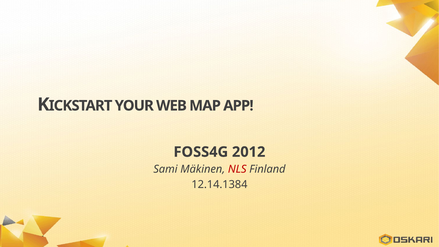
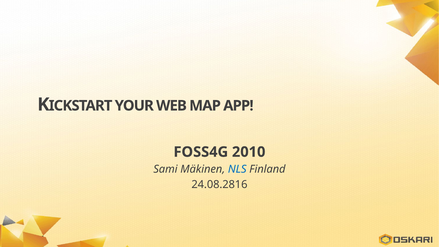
2012: 2012 -> 2010
NLS colour: red -> blue
12.14.1384: 12.14.1384 -> 24.08.2816
